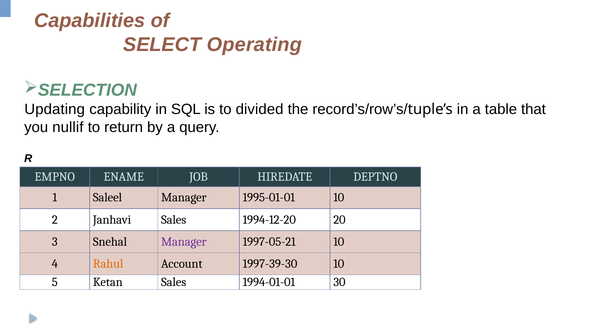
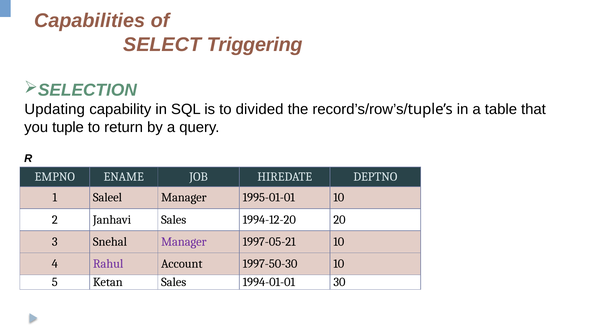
Operating: Operating -> Triggering
nullif: nullif -> tuple
Rahul colour: orange -> purple
1997-39-30: 1997-39-30 -> 1997-50-30
